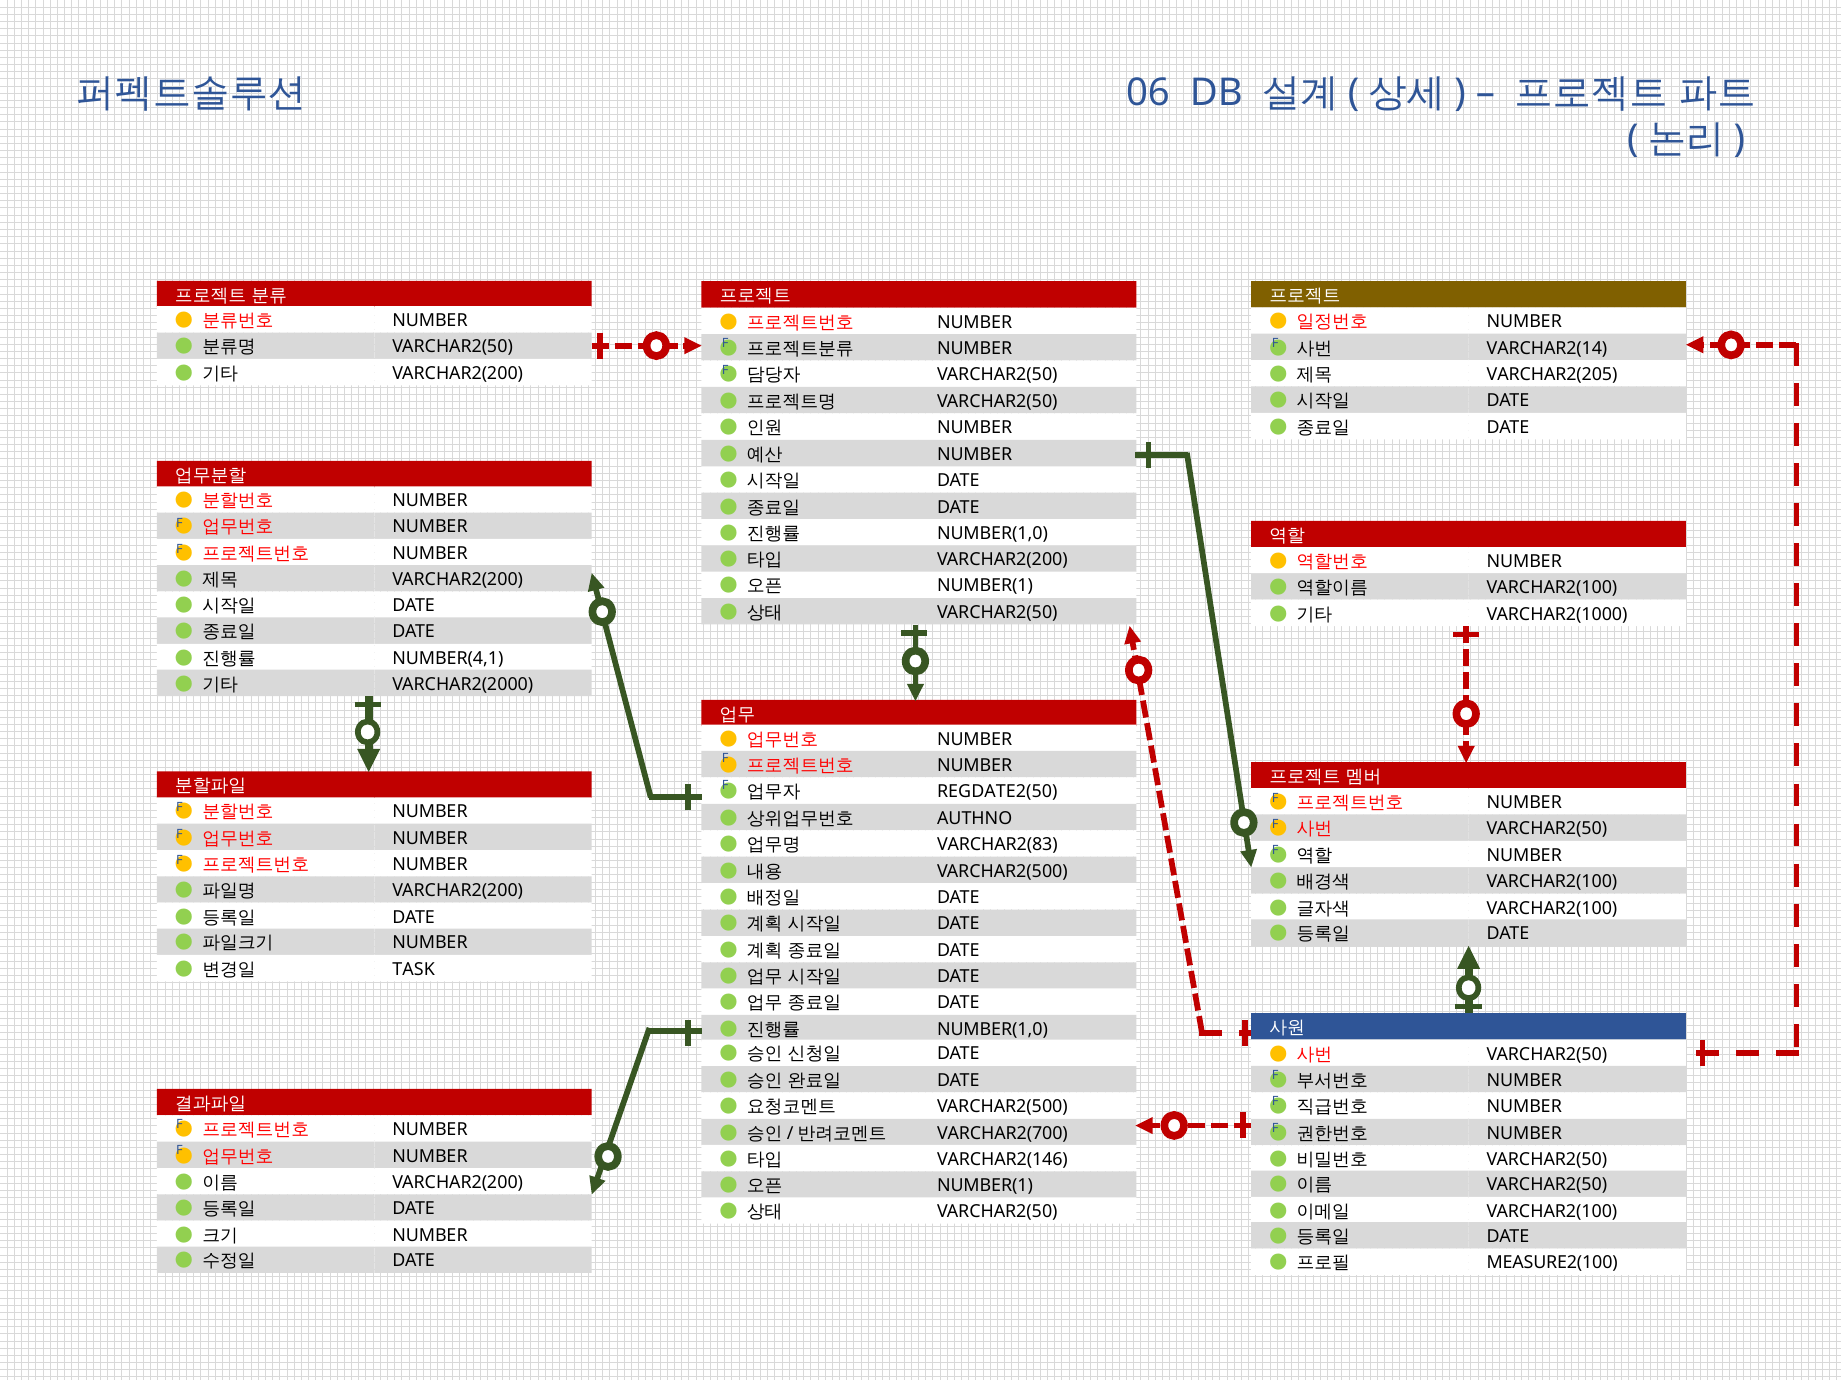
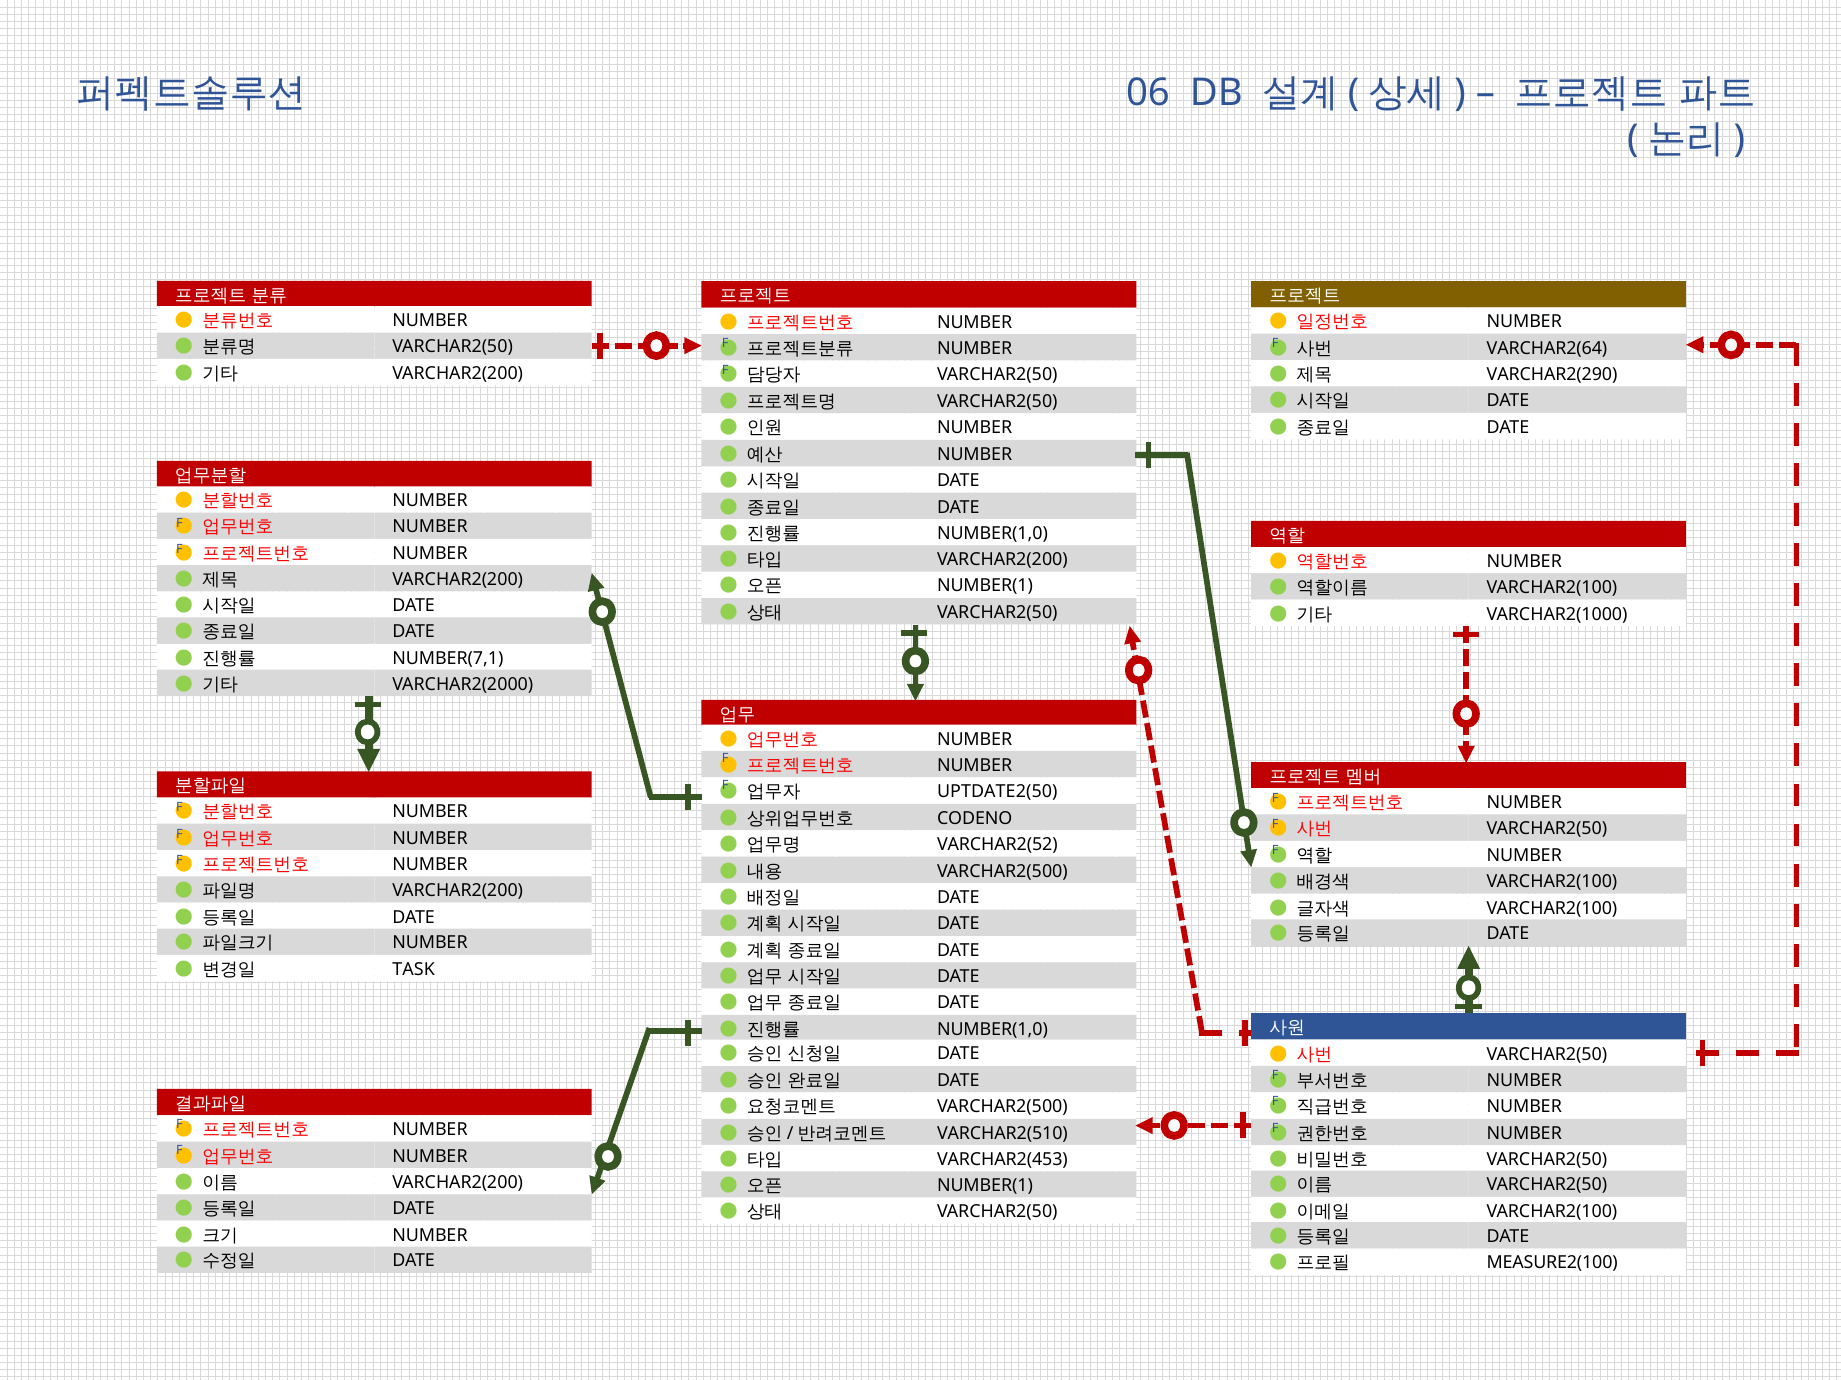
VARCHAR2(14: VARCHAR2(14 -> VARCHAR2(64
VARCHAR2(205: VARCHAR2(205 -> VARCHAR2(290
NUMBER(4,1: NUMBER(4,1 -> NUMBER(7,1
REGDATE2(50: REGDATE2(50 -> UPTDATE2(50
AUTHNO: AUTHNO -> CODENO
VARCHAR2(83: VARCHAR2(83 -> VARCHAR2(52
VARCHAR2(700: VARCHAR2(700 -> VARCHAR2(510
VARCHAR2(146: VARCHAR2(146 -> VARCHAR2(453
